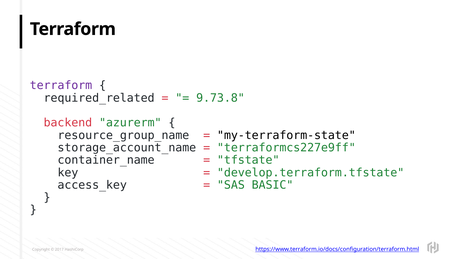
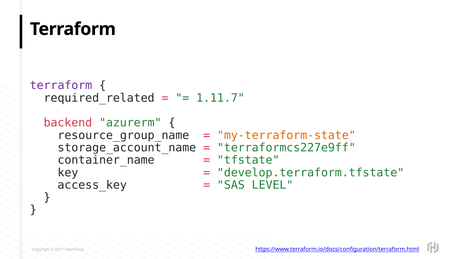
9.73.8: 9.73.8 -> 1.11.7
my-terraform-state colour: black -> orange
BASIC: BASIC -> LEVEL
